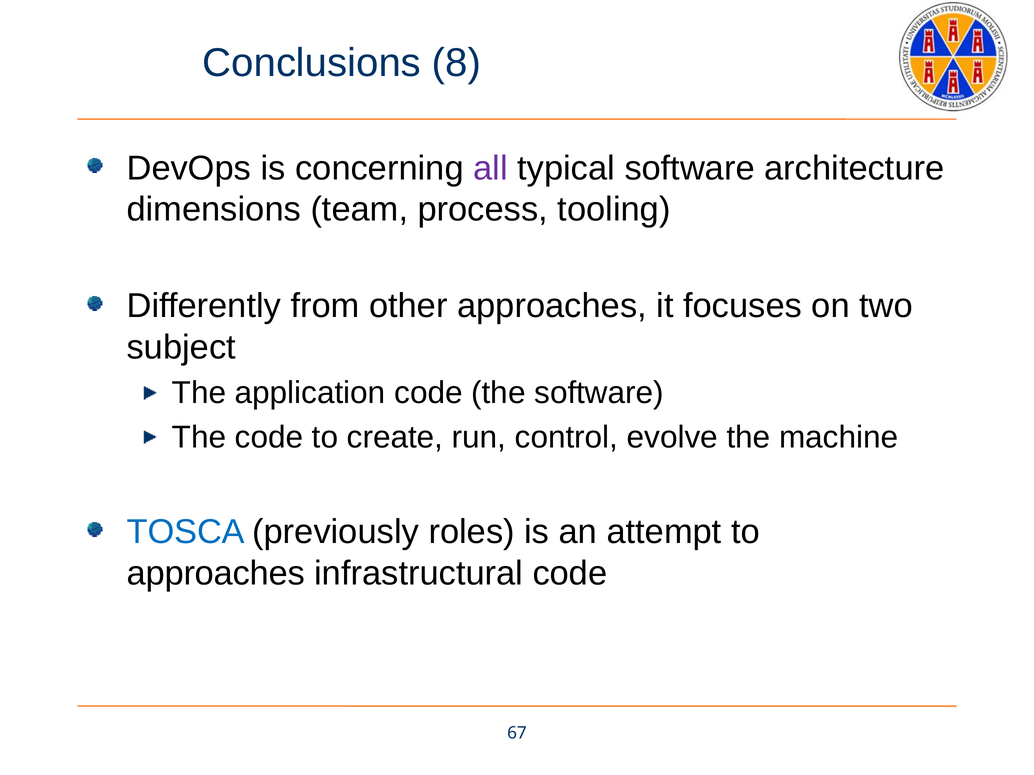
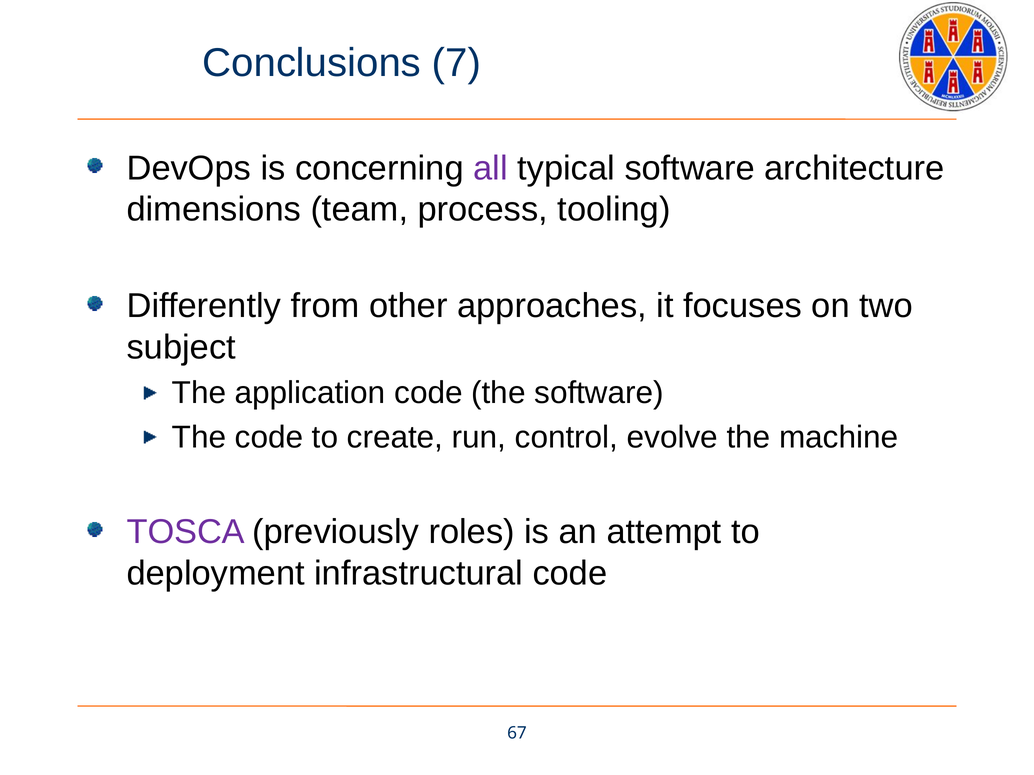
8: 8 -> 7
TOSCA colour: blue -> purple
approaches at (216, 574): approaches -> deployment
